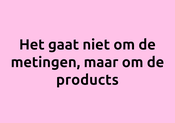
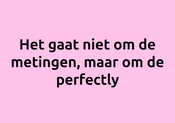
products: products -> perfectly
